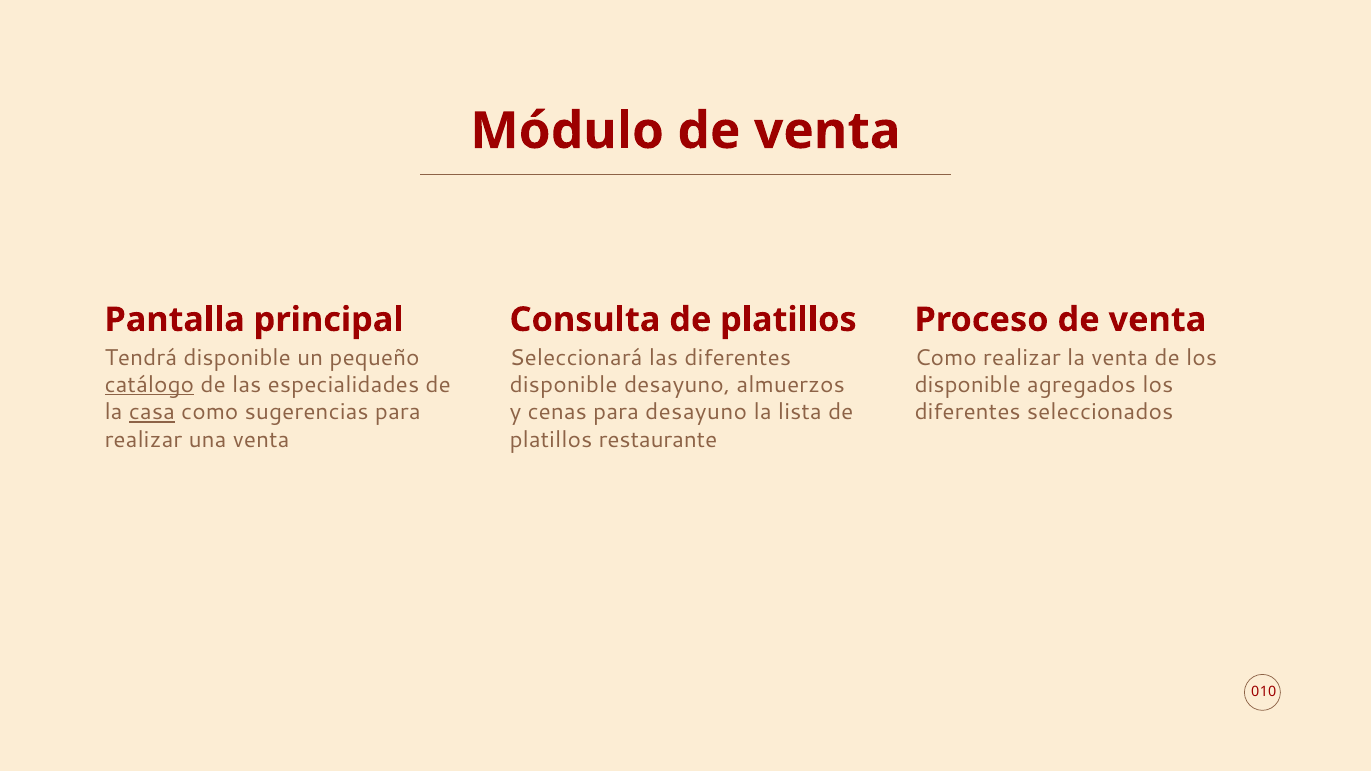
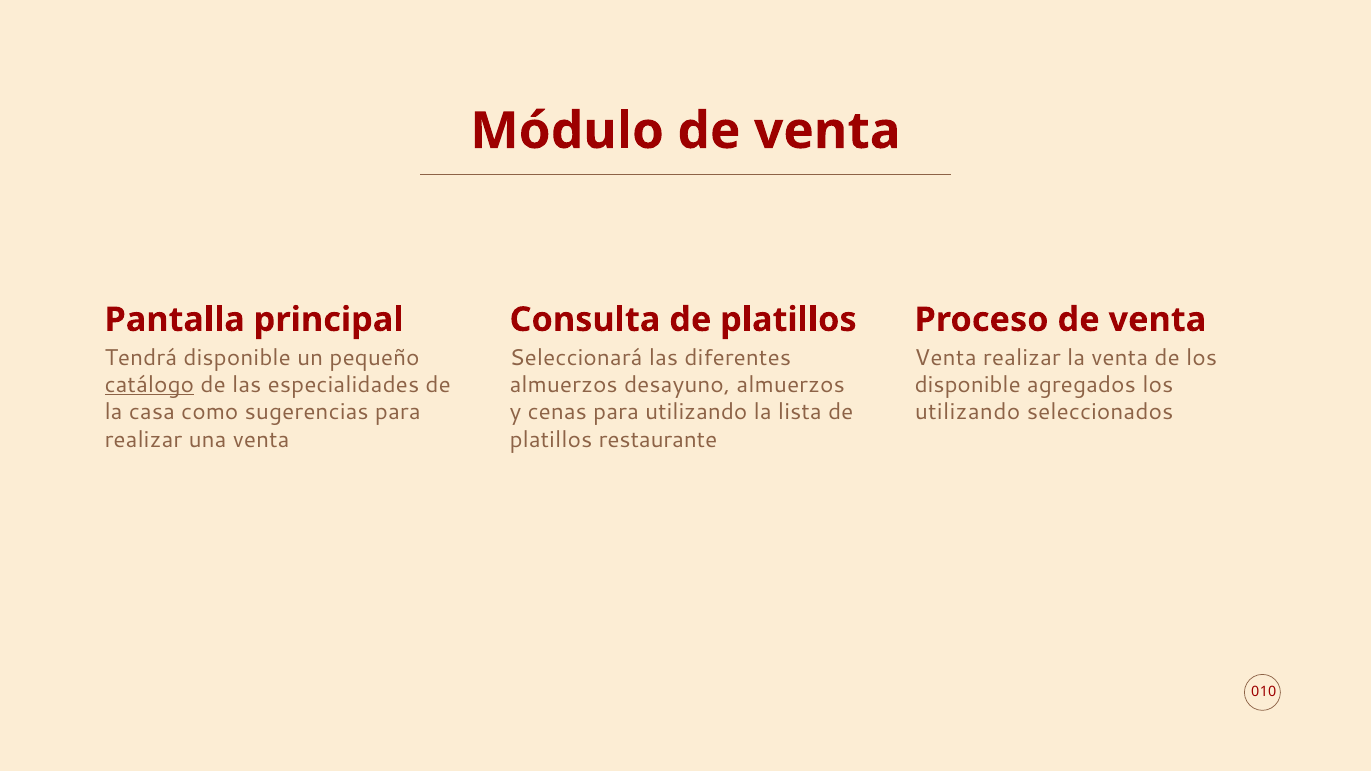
Como at (946, 358): Como -> Venta
disponible at (564, 385): disponible -> almuerzos
casa underline: present -> none
para desayuno: desayuno -> utilizando
diferentes at (968, 412): diferentes -> utilizando
